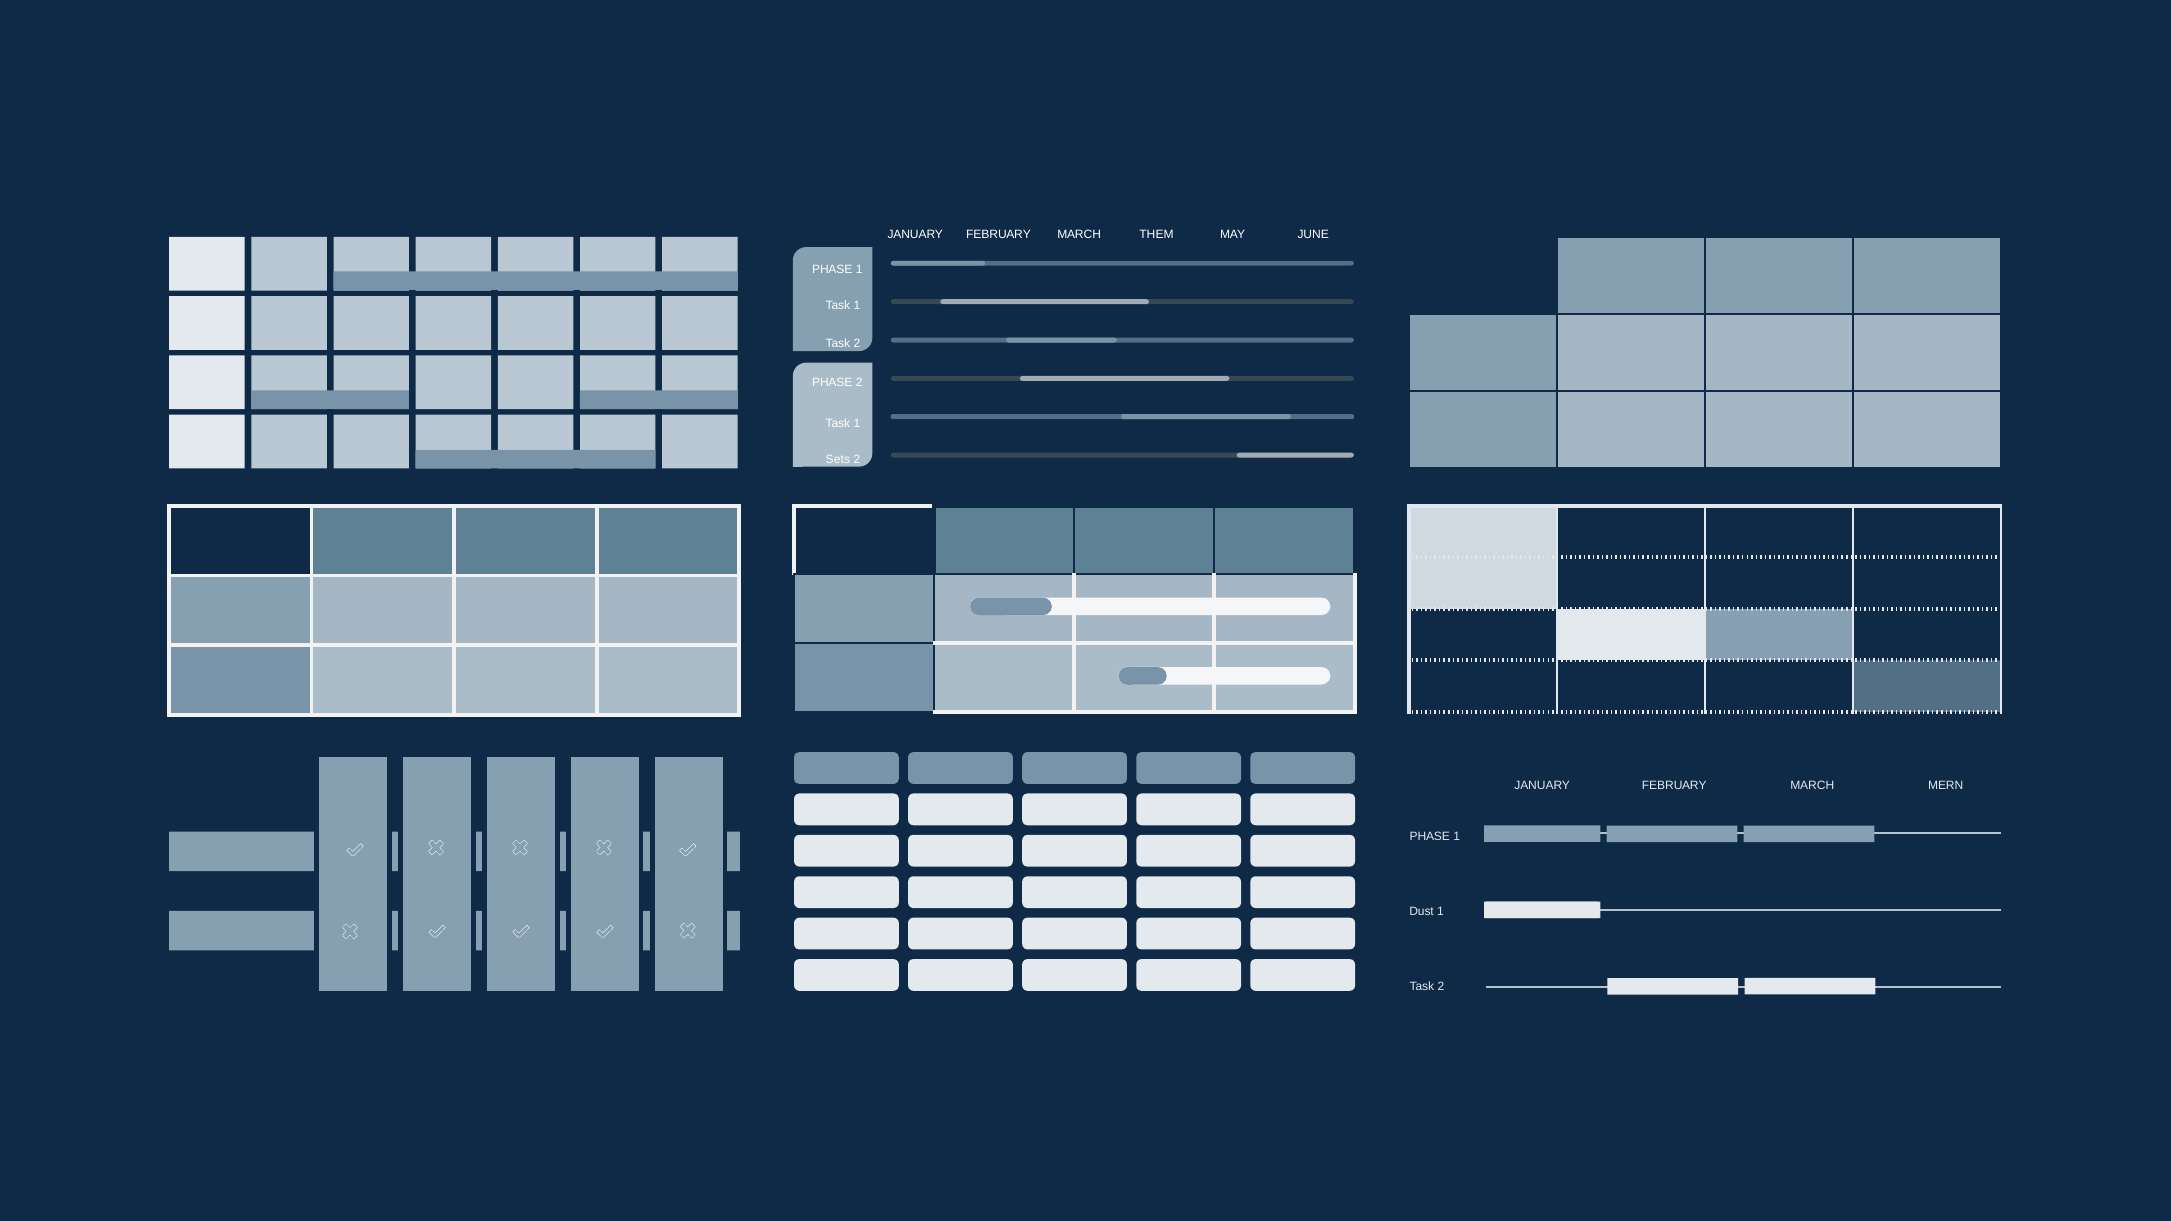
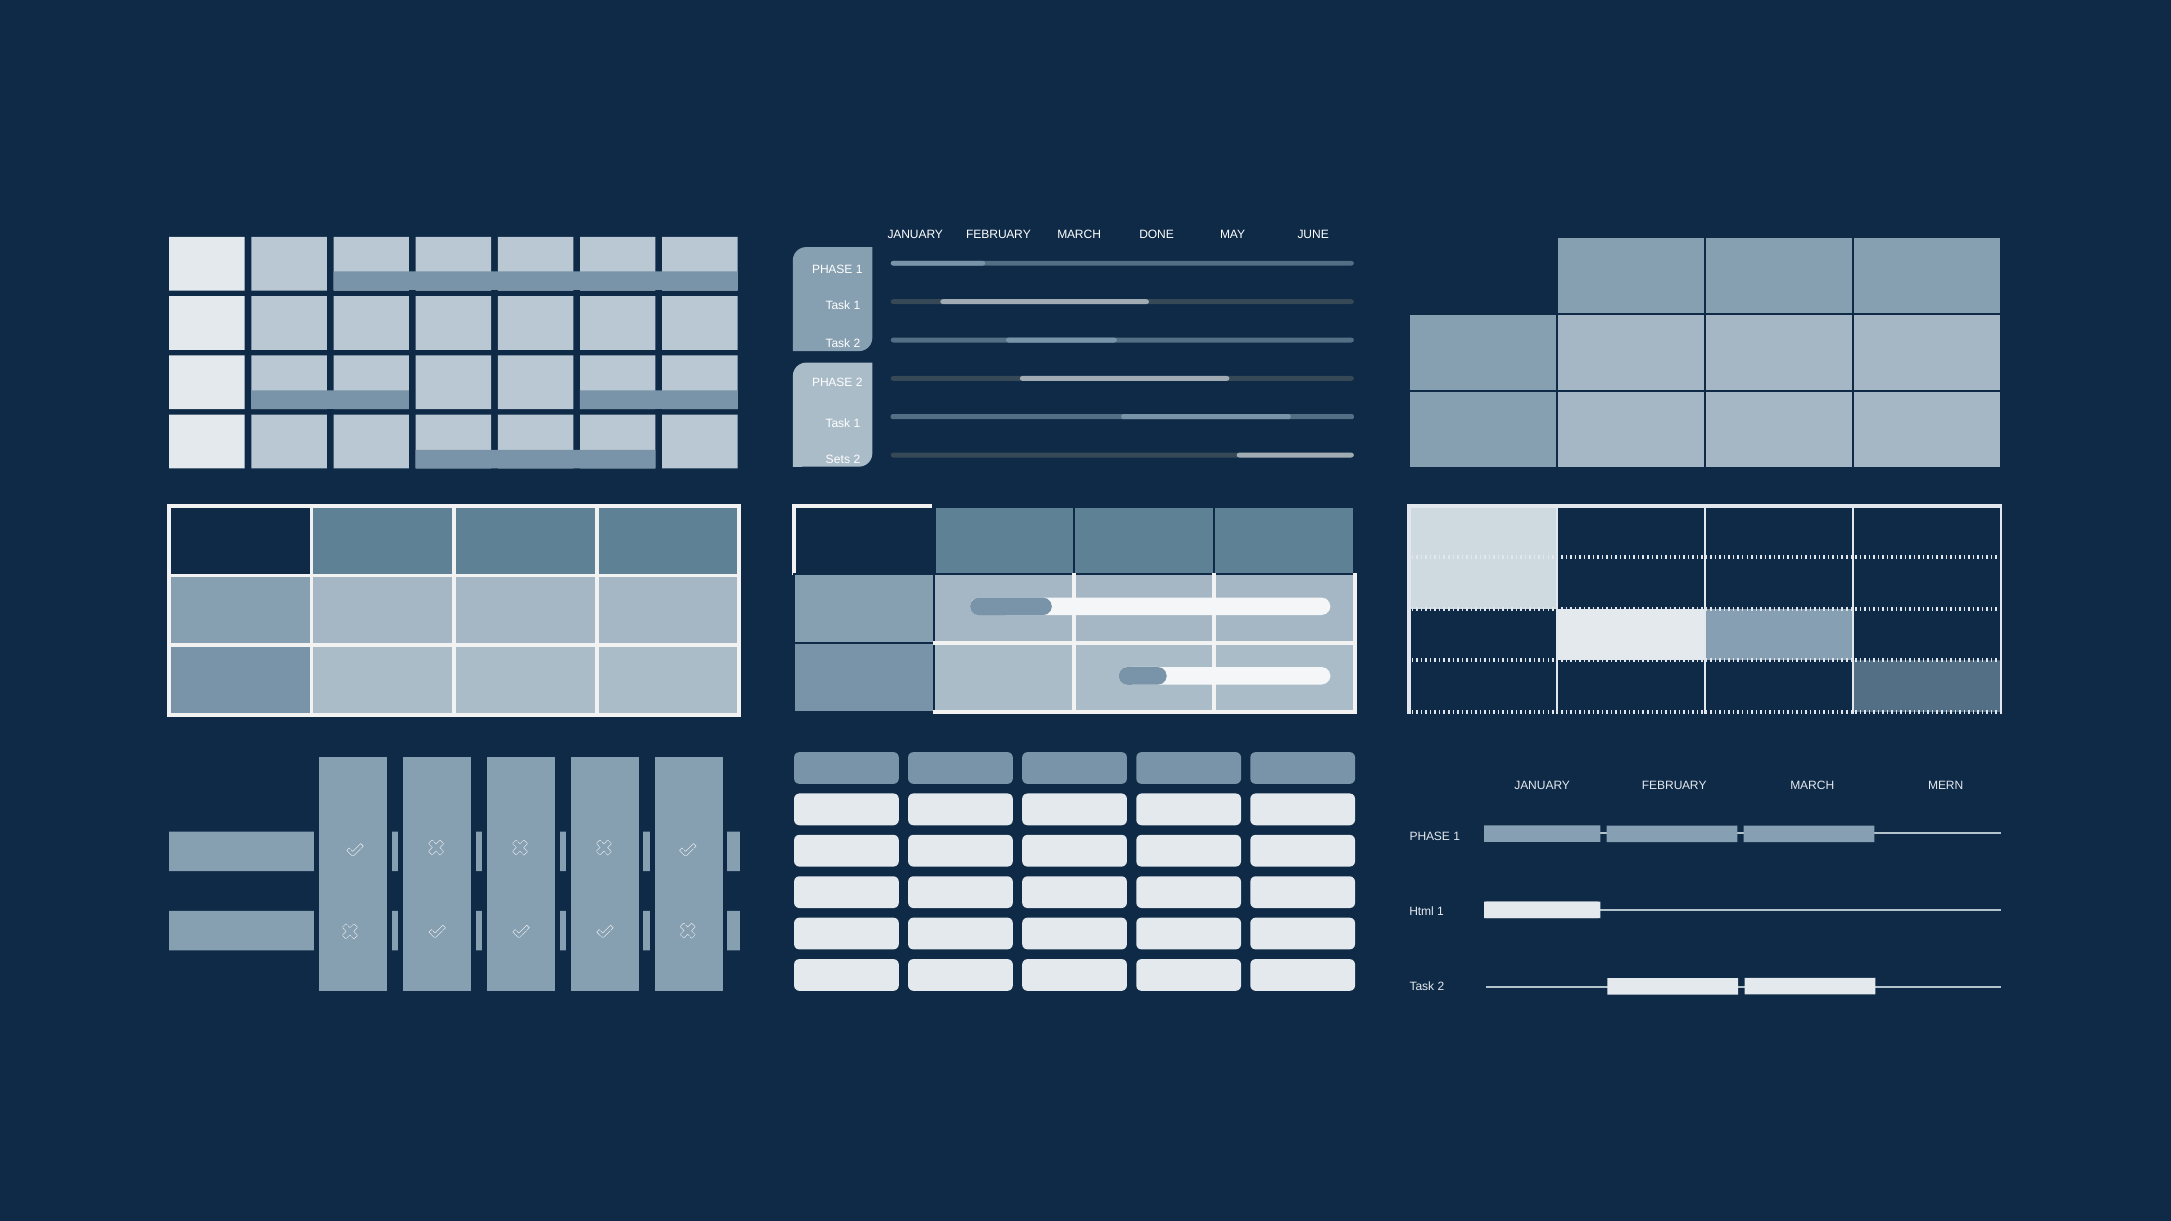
THEM: THEM -> DONE
Dust: Dust -> Html
